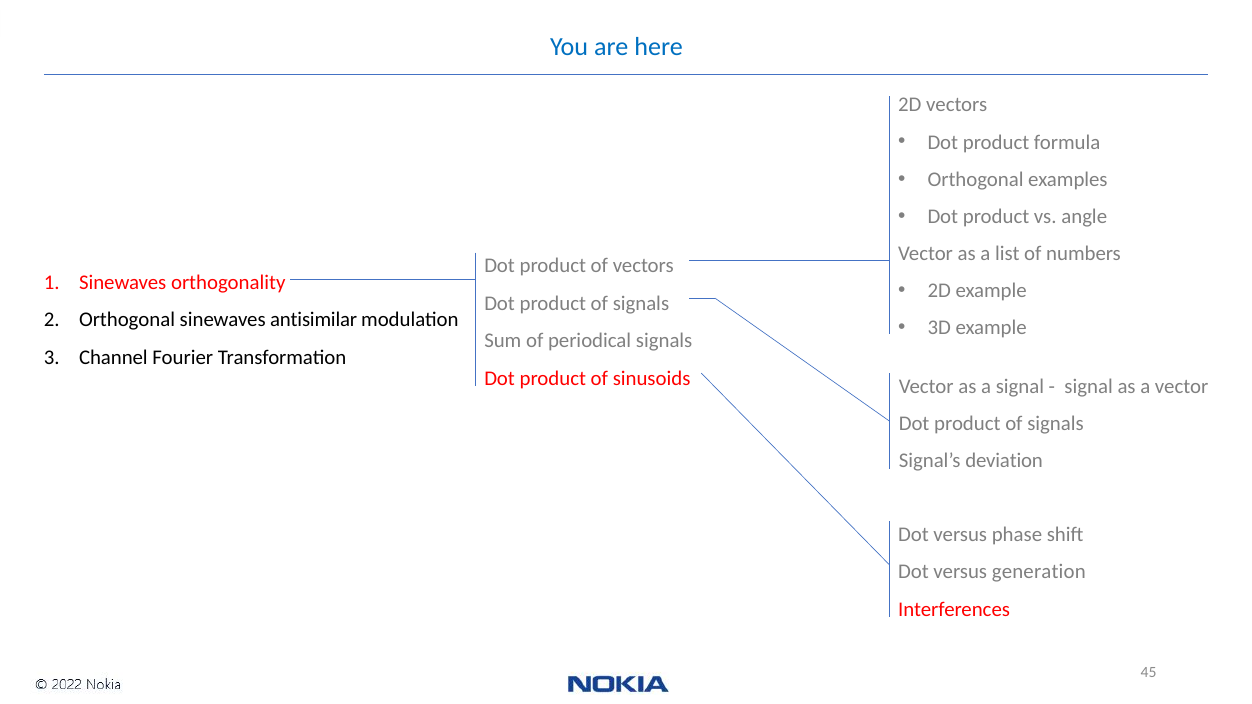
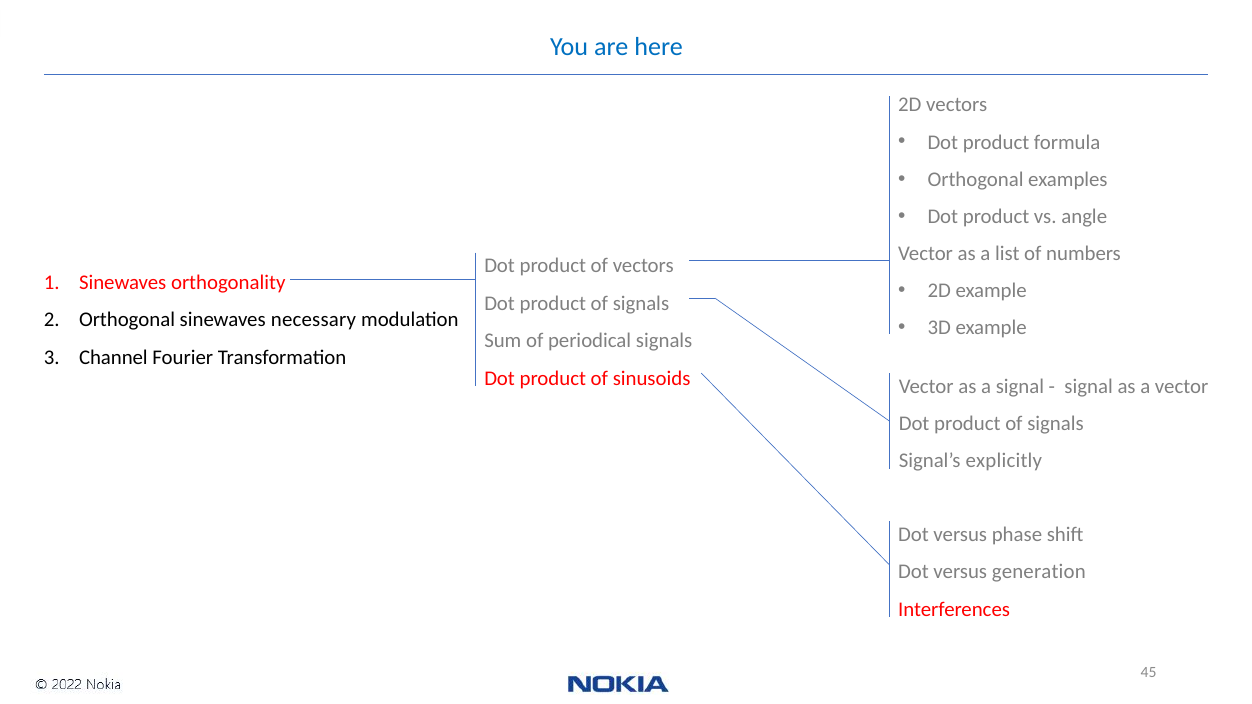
antisimilar: antisimilar -> necessary
deviation: deviation -> explicitly
